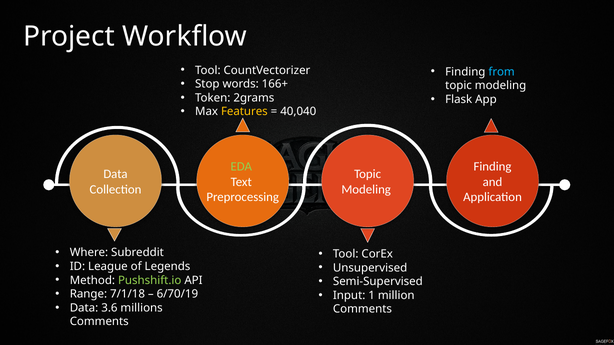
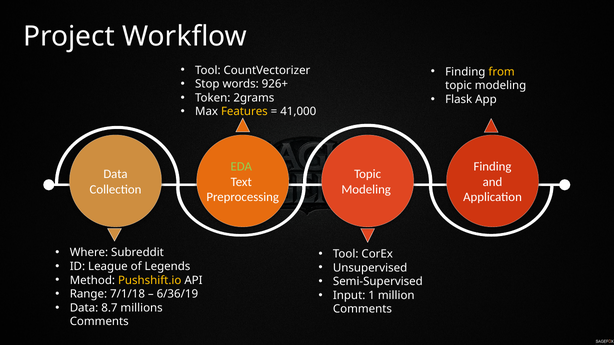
from colour: light blue -> yellow
166+: 166+ -> 926+
40,040: 40,040 -> 41,000
Pushshift.io colour: light green -> yellow
6/70/19: 6/70/19 -> 6/36/19
3.6: 3.6 -> 8.7
